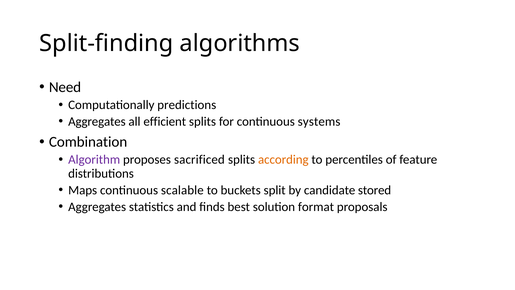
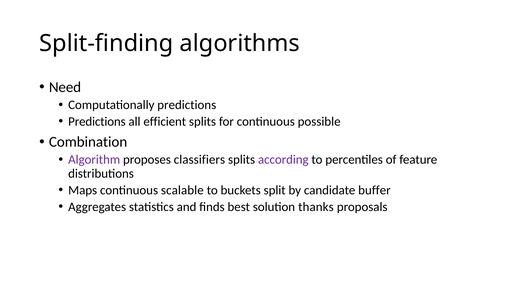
Aggregates at (97, 121): Aggregates -> Predictions
systems: systems -> possible
sacrificed: sacrificed -> classifiers
according colour: orange -> purple
stored: stored -> buffer
format: format -> thanks
